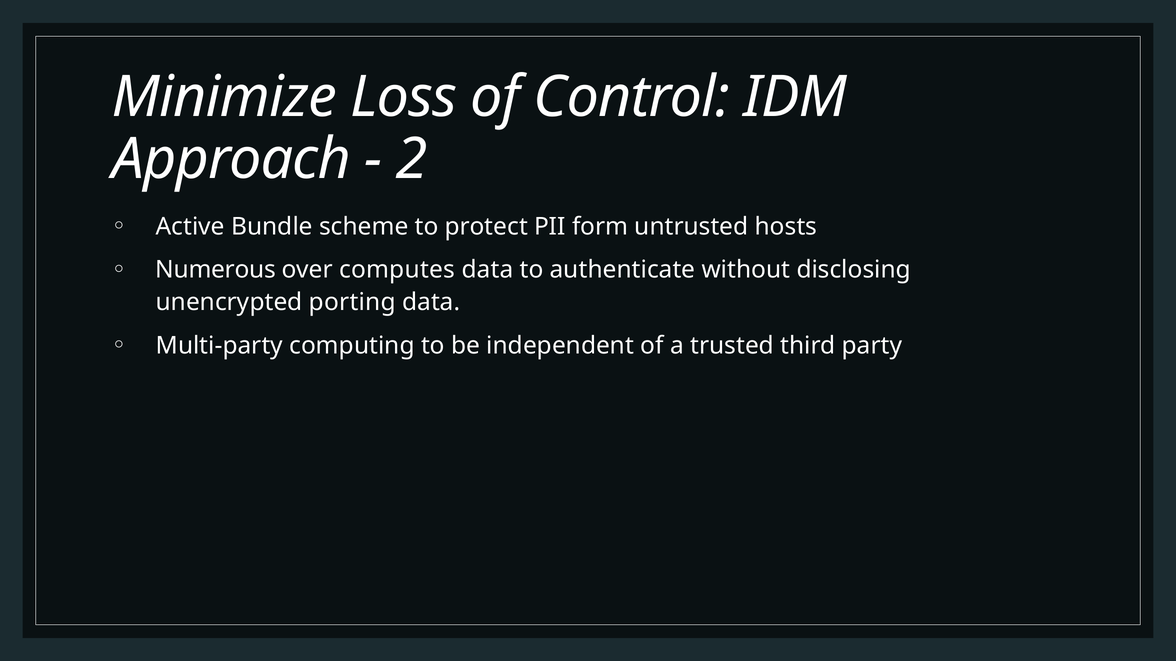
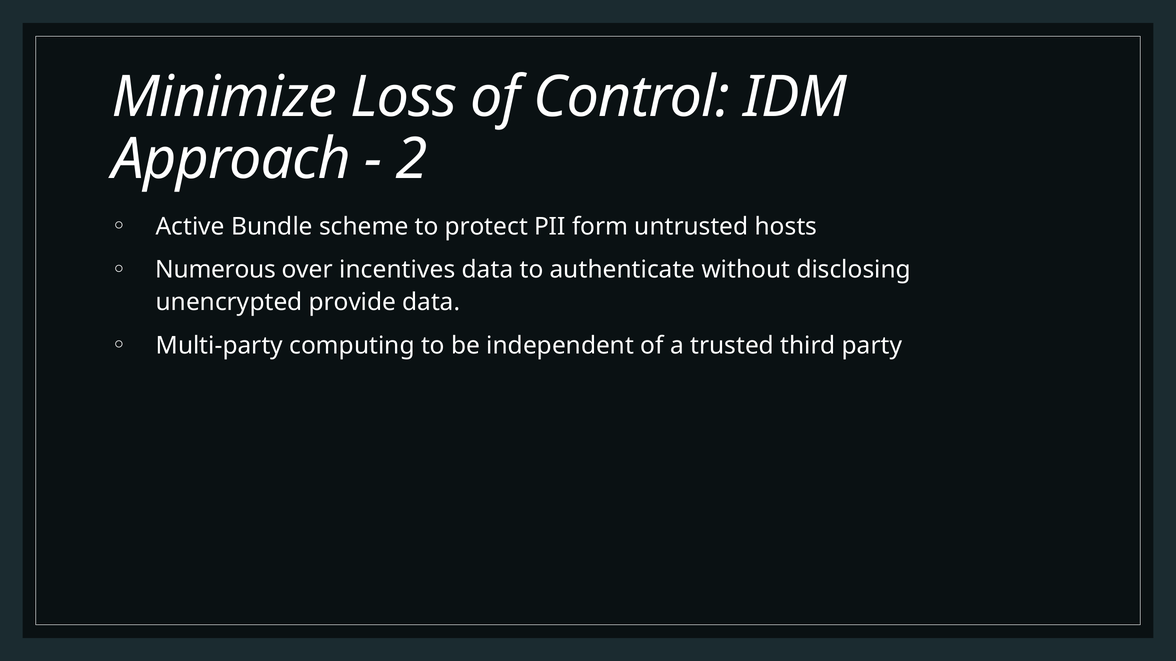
computes: computes -> incentives
porting: porting -> provide
